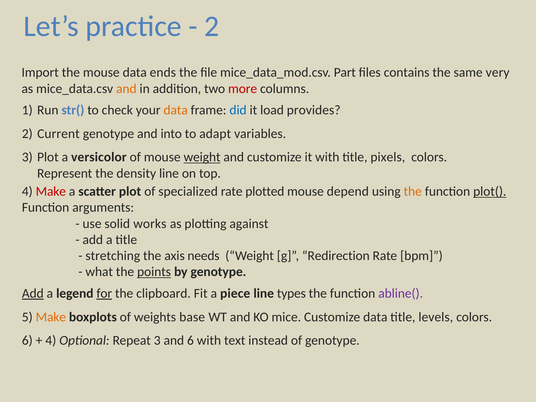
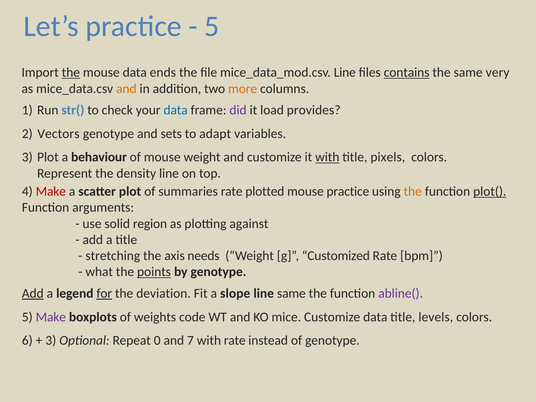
2 at (212, 26): 2 -> 5
the at (71, 73) underline: none -> present
mice_data_mod.csv Part: Part -> Line
contains underline: none -> present
more colour: red -> orange
data at (176, 110) colour: orange -> blue
did colour: blue -> purple
Current: Current -> Vectors
into: into -> sets
versicolor: versicolor -> behaviour
weight at (202, 157) underline: present -> none
with at (327, 157) underline: none -> present
specialized: specialized -> summaries
mouse depend: depend -> practice
works: works -> region
Redirection: Redirection -> Customized
clipboard: clipboard -> deviation
piece: piece -> slope
line types: types -> same
Make at (51, 317) colour: orange -> purple
base: base -> code
4 at (51, 340): 4 -> 3
Repeat 3: 3 -> 0
and 6: 6 -> 7
with text: text -> rate
